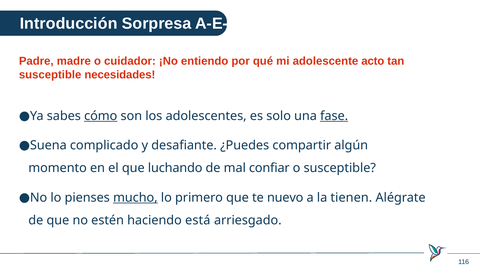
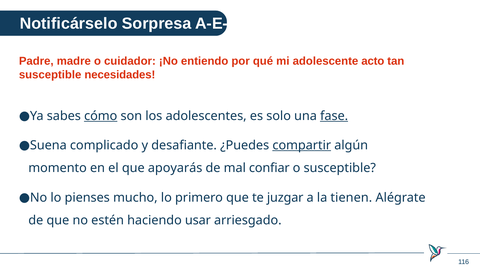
Introducción: Introducción -> Notificárselo
compartir underline: none -> present
luchando: luchando -> apoyarás
mucho underline: present -> none
nuevo: nuevo -> juzgar
está: está -> usar
